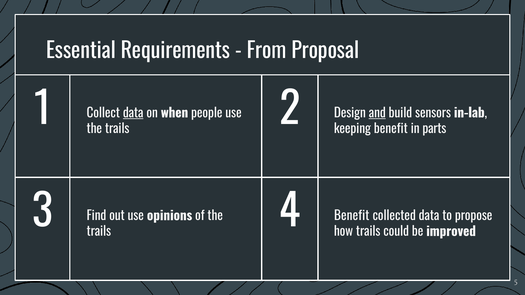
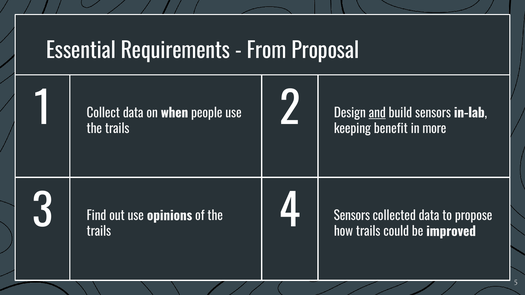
data at (133, 113) underline: present -> none
parts: parts -> more
Benefit at (352, 216): Benefit -> Sensors
